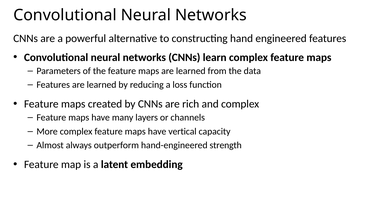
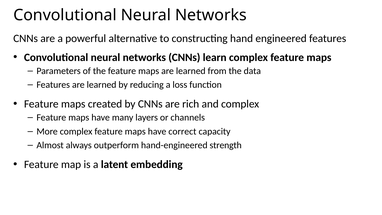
vertical: vertical -> correct
